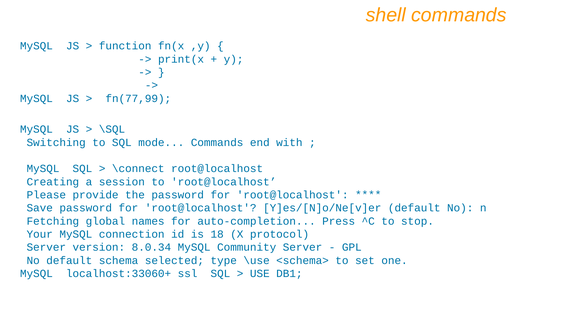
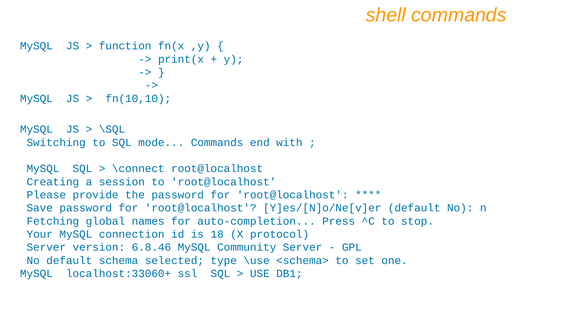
fn(77,99: fn(77,99 -> fn(10,10
8.0.34: 8.0.34 -> 6.8.46
